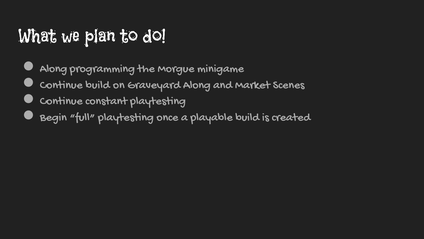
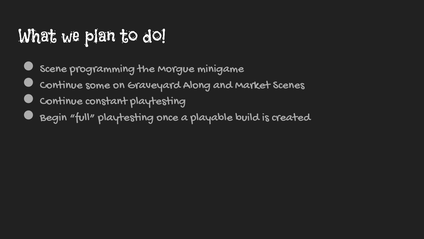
Along at (53, 68): Along -> Scene
Continue build: build -> some
